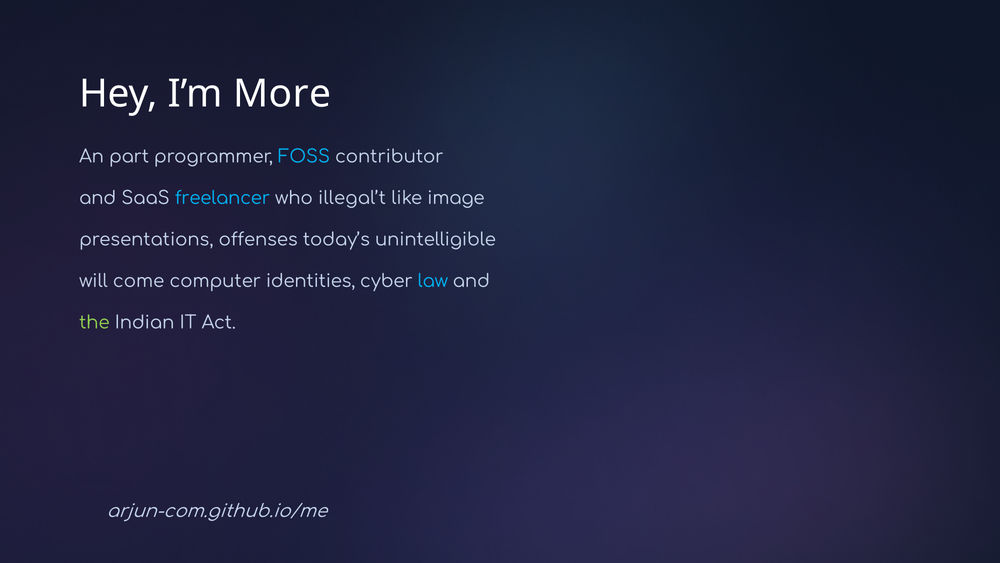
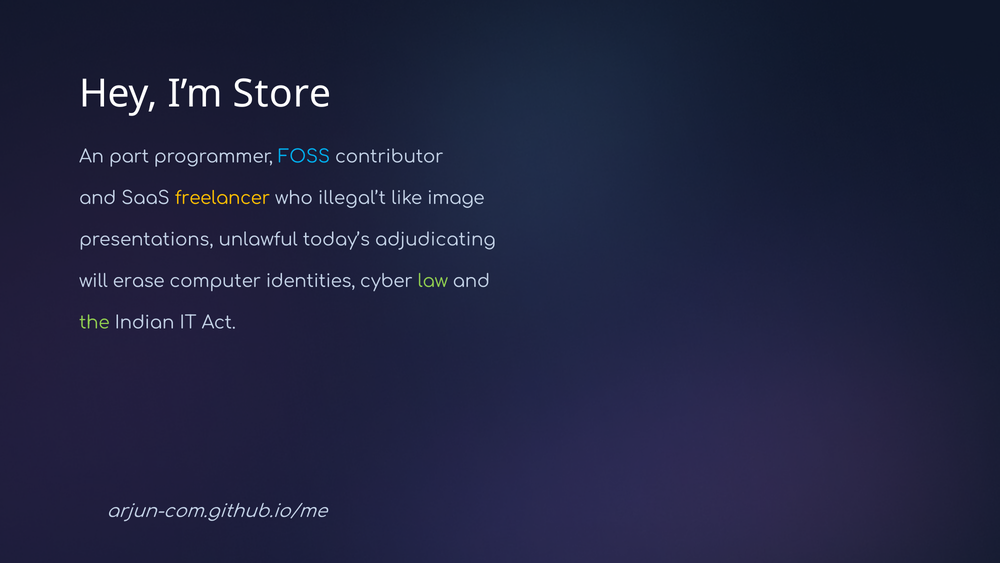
More: More -> Store
freelancer colour: light blue -> yellow
offenses: offenses -> unlawful
unintelligible: unintelligible -> adjudicating
come: come -> erase
law colour: light blue -> light green
